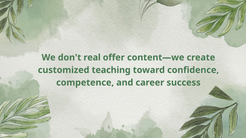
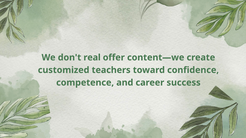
teaching: teaching -> teachers
